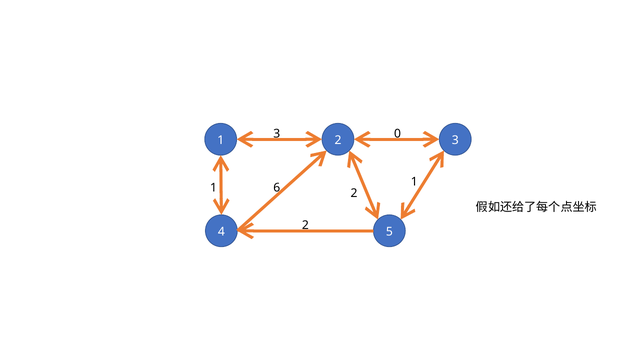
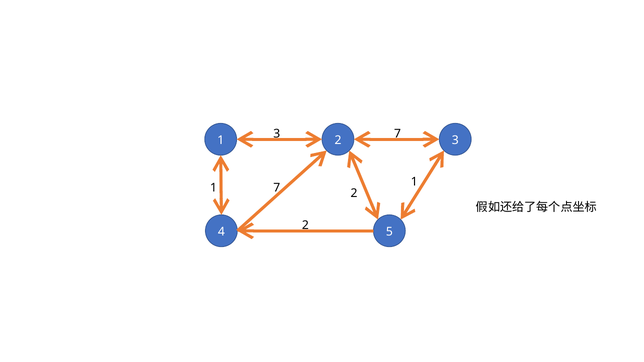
3 0: 0 -> 7
1 6: 6 -> 7
